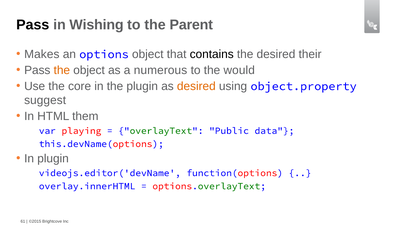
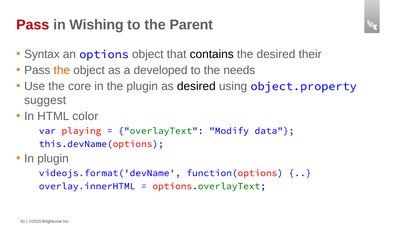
Pass at (33, 25) colour: black -> red
Makes: Makes -> Syntax
numerous: numerous -> developed
would: would -> needs
desired at (196, 86) colour: orange -> black
them: them -> color
Public: Public -> Modify
videojs.editor('devName: videojs.editor('devName -> videojs.format('devName
